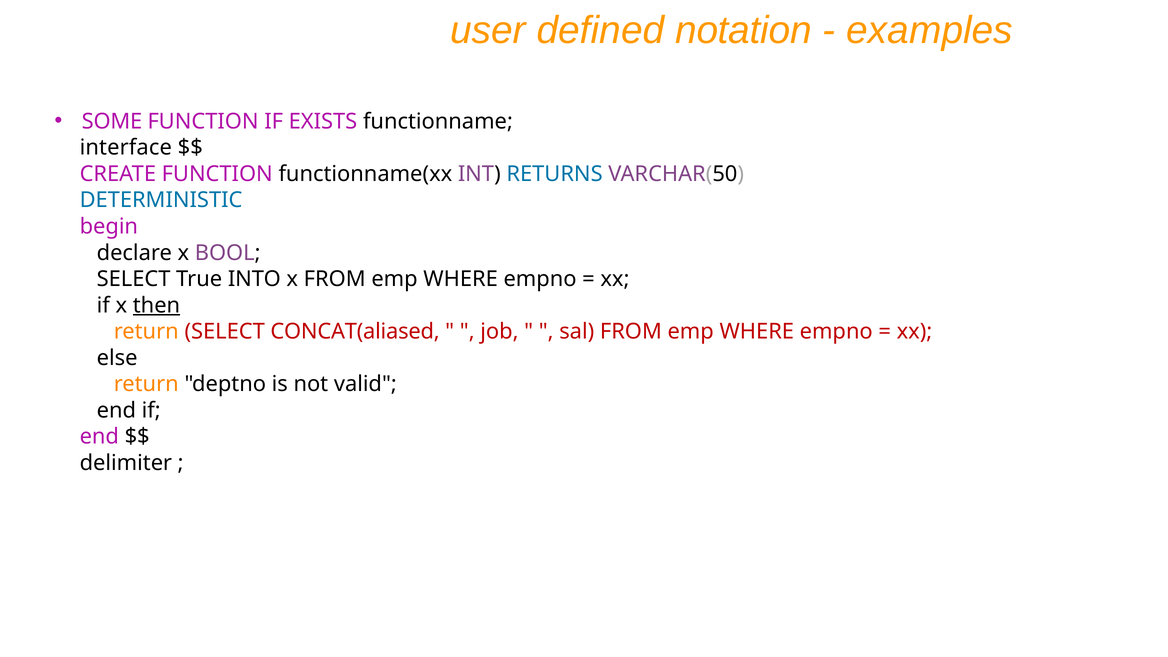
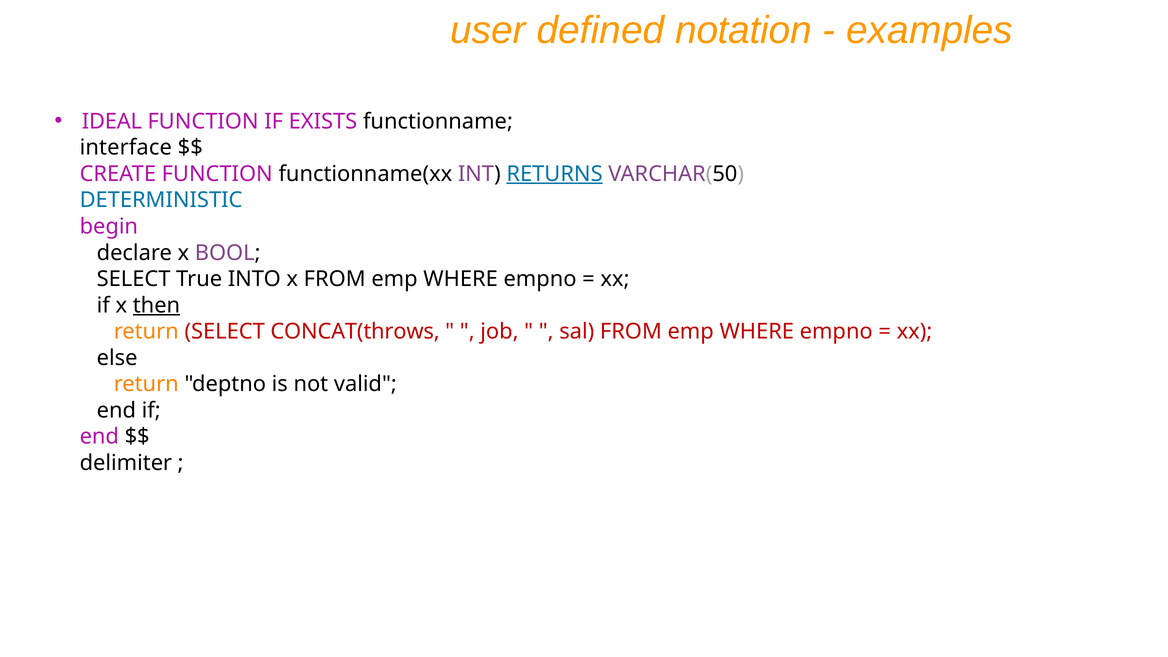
SOME: SOME -> IDEAL
RETURNS underline: none -> present
CONCAT(aliased: CONCAT(aliased -> CONCAT(throws
